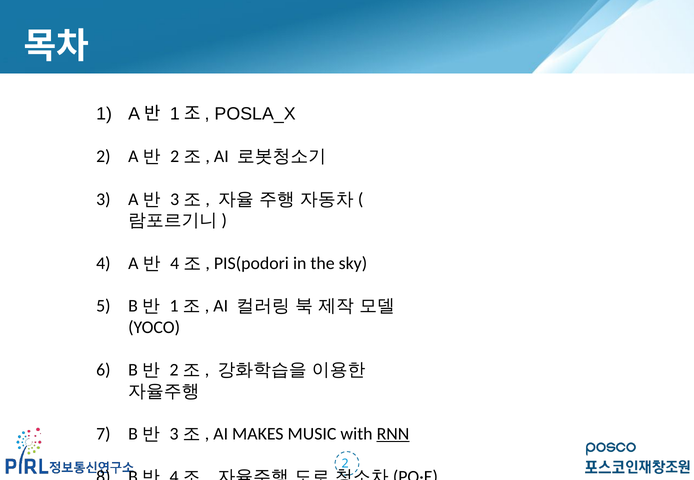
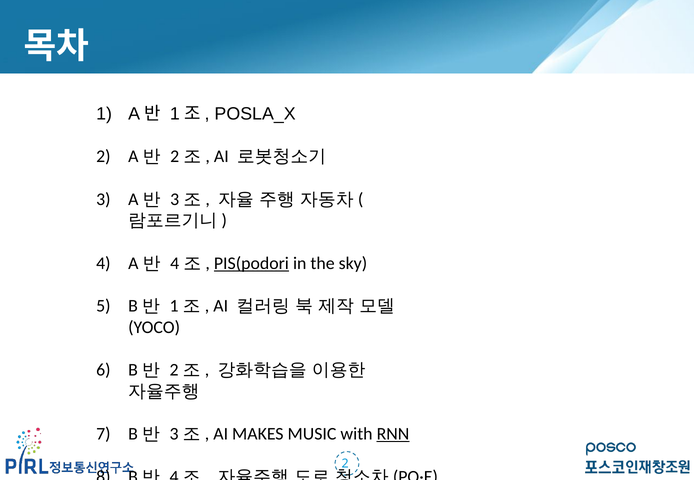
PIS(podori underline: none -> present
